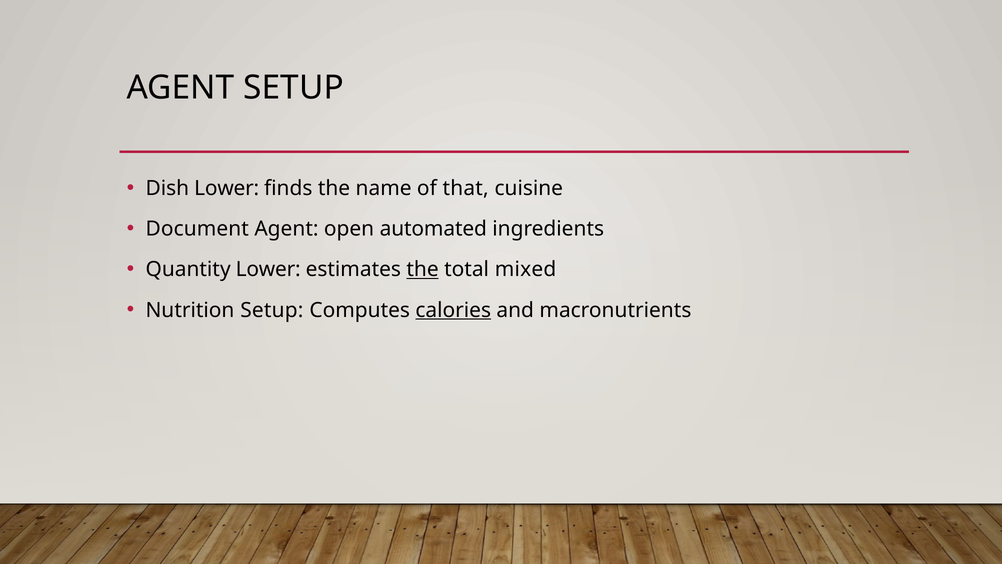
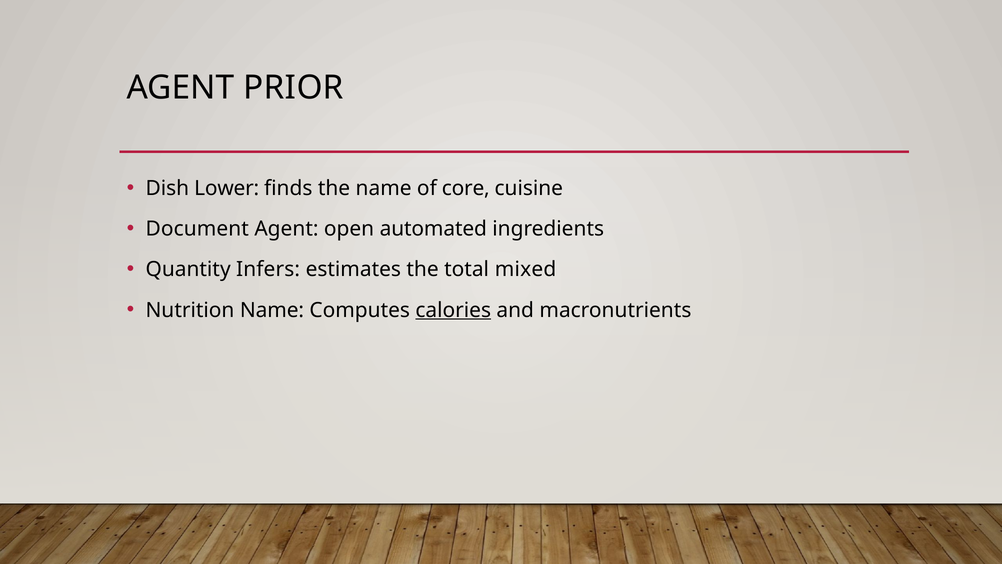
AGENT SETUP: SETUP -> PRIOR
that: that -> core
Quantity Lower: Lower -> Infers
the at (423, 269) underline: present -> none
Nutrition Setup: Setup -> Name
